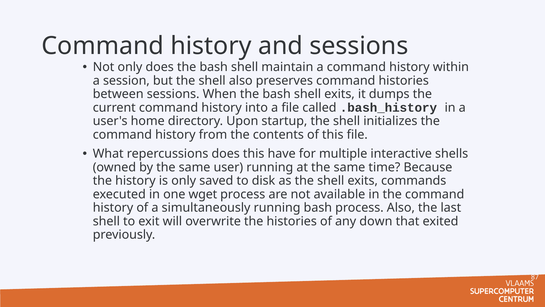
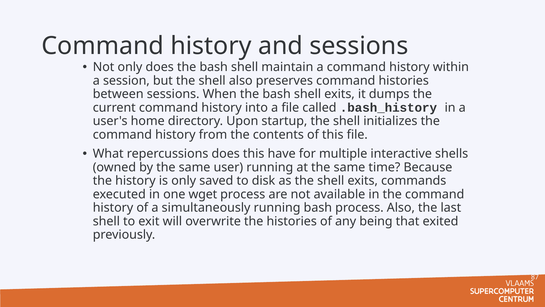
down: down -> being
